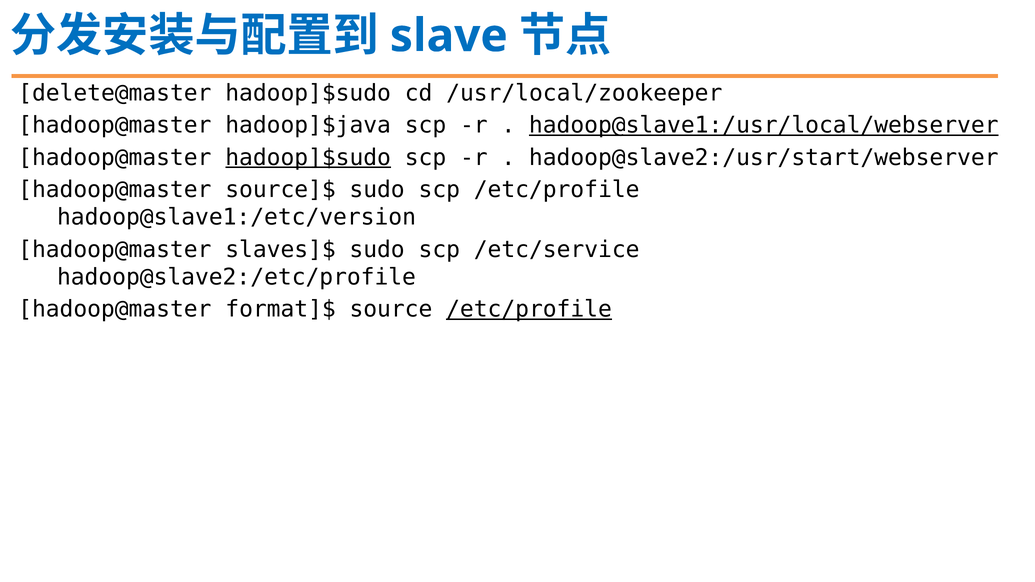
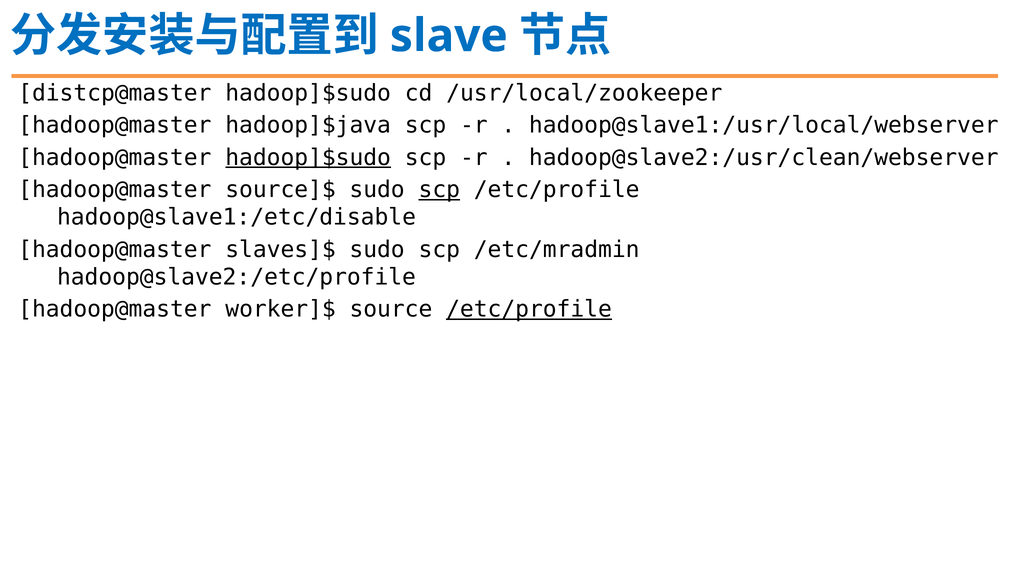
delete@master: delete@master -> distcp@master
hadoop@slave1:/usr/local/webserver underline: present -> none
hadoop@slave2:/usr/start/webserver: hadoop@slave2:/usr/start/webserver -> hadoop@slave2:/usr/clean/webserver
scp at (439, 190) underline: none -> present
hadoop@slave1:/etc/version: hadoop@slave1:/etc/version -> hadoop@slave1:/etc/disable
/etc/service: /etc/service -> /etc/mradmin
format]$: format]$ -> worker]$
